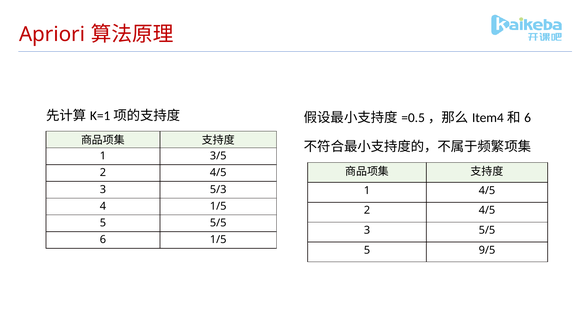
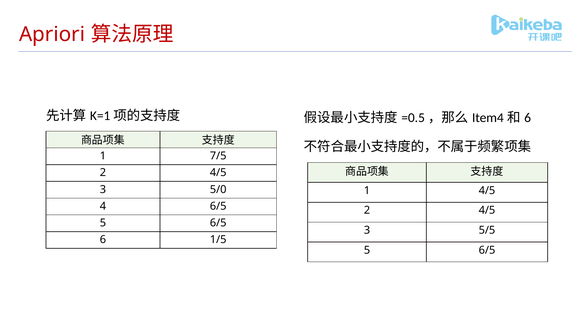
3/5: 3/5 -> 7/5
5/3: 5/3 -> 5/0
4 1/5: 1/5 -> 6/5
5/5 at (218, 223): 5/5 -> 6/5
9/5 at (487, 250): 9/5 -> 6/5
